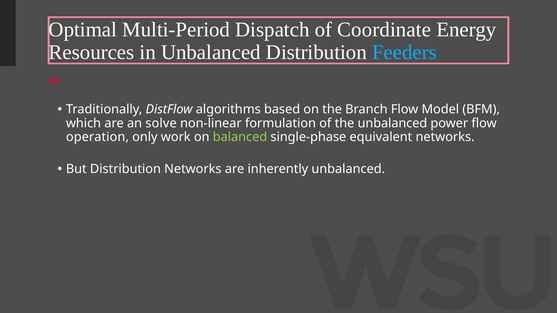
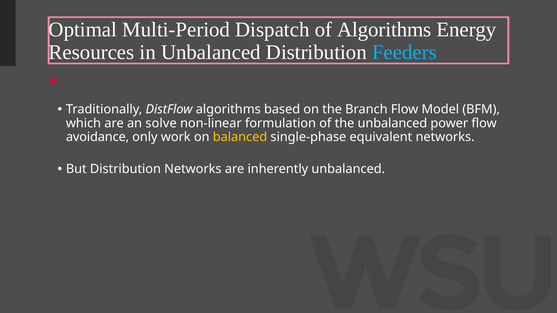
of Coordinate: Coordinate -> Algorithms
operation: operation -> avoidance
balanced colour: light green -> yellow
